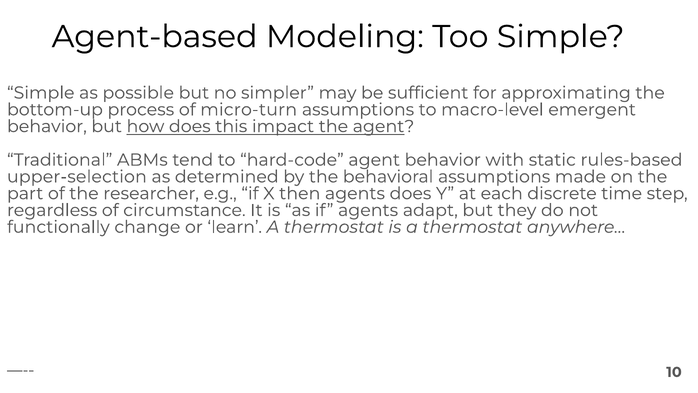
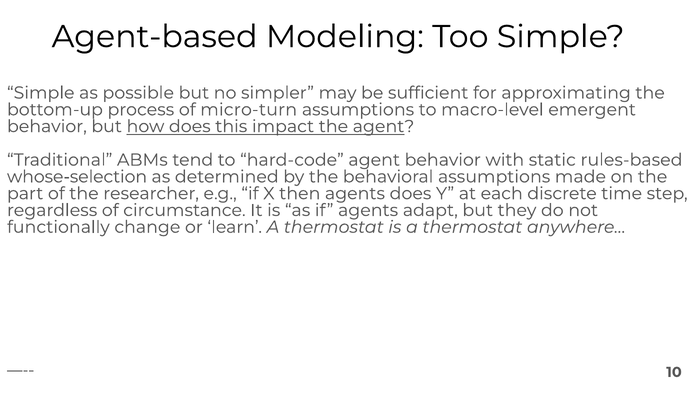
upper-selection: upper-selection -> whose-selection
